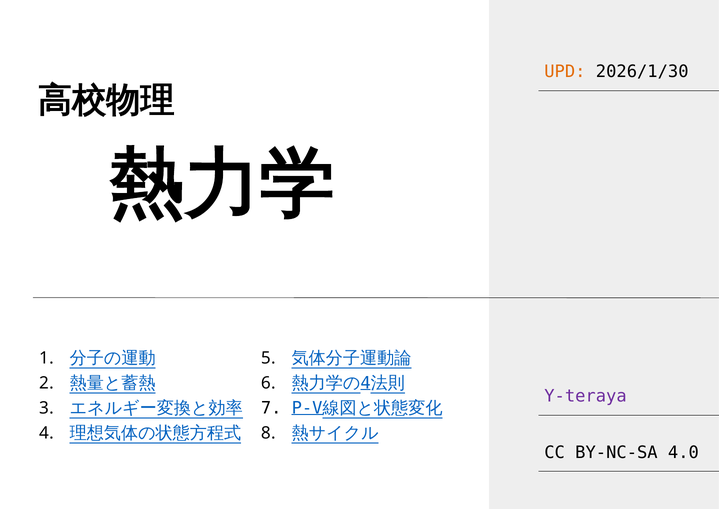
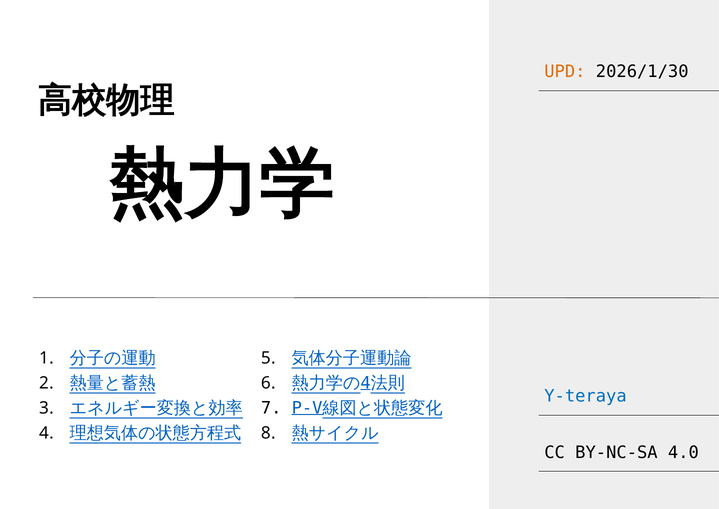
Y-teraya colour: purple -> blue
